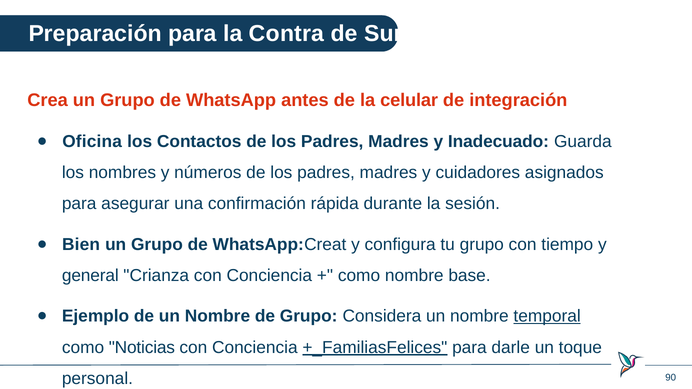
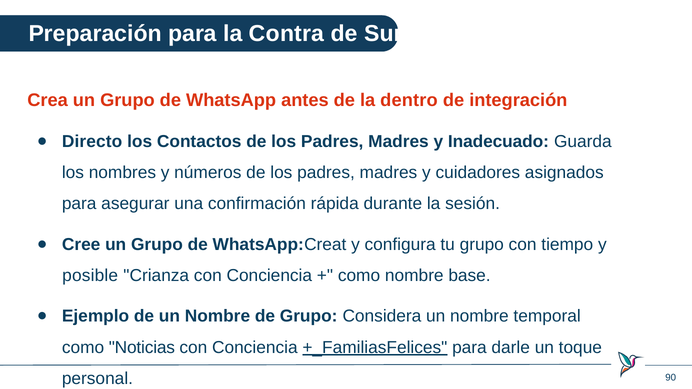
celular: celular -> dentro
Oficina: Oficina -> Directo
Bien: Bien -> Cree
general: general -> posible
temporal underline: present -> none
